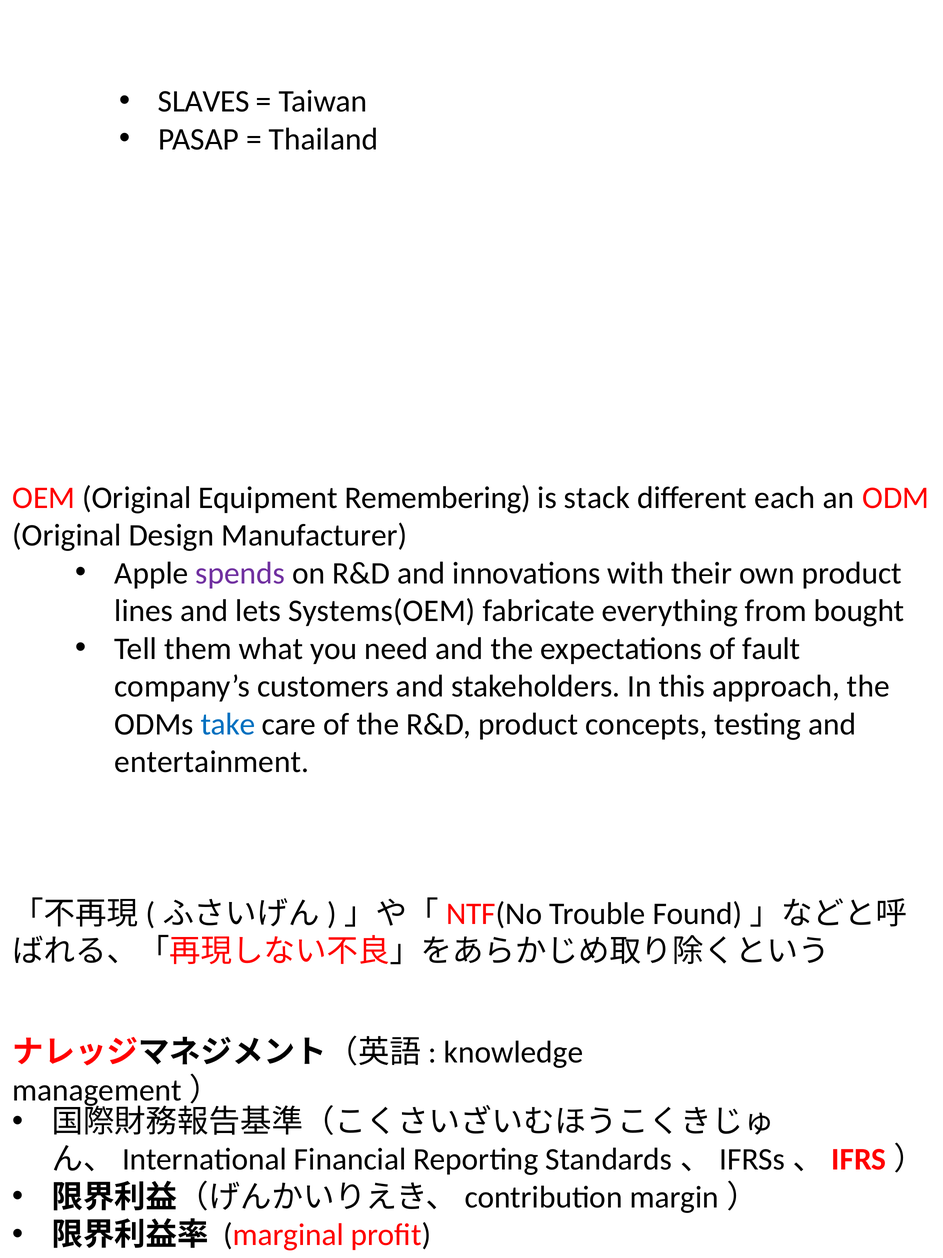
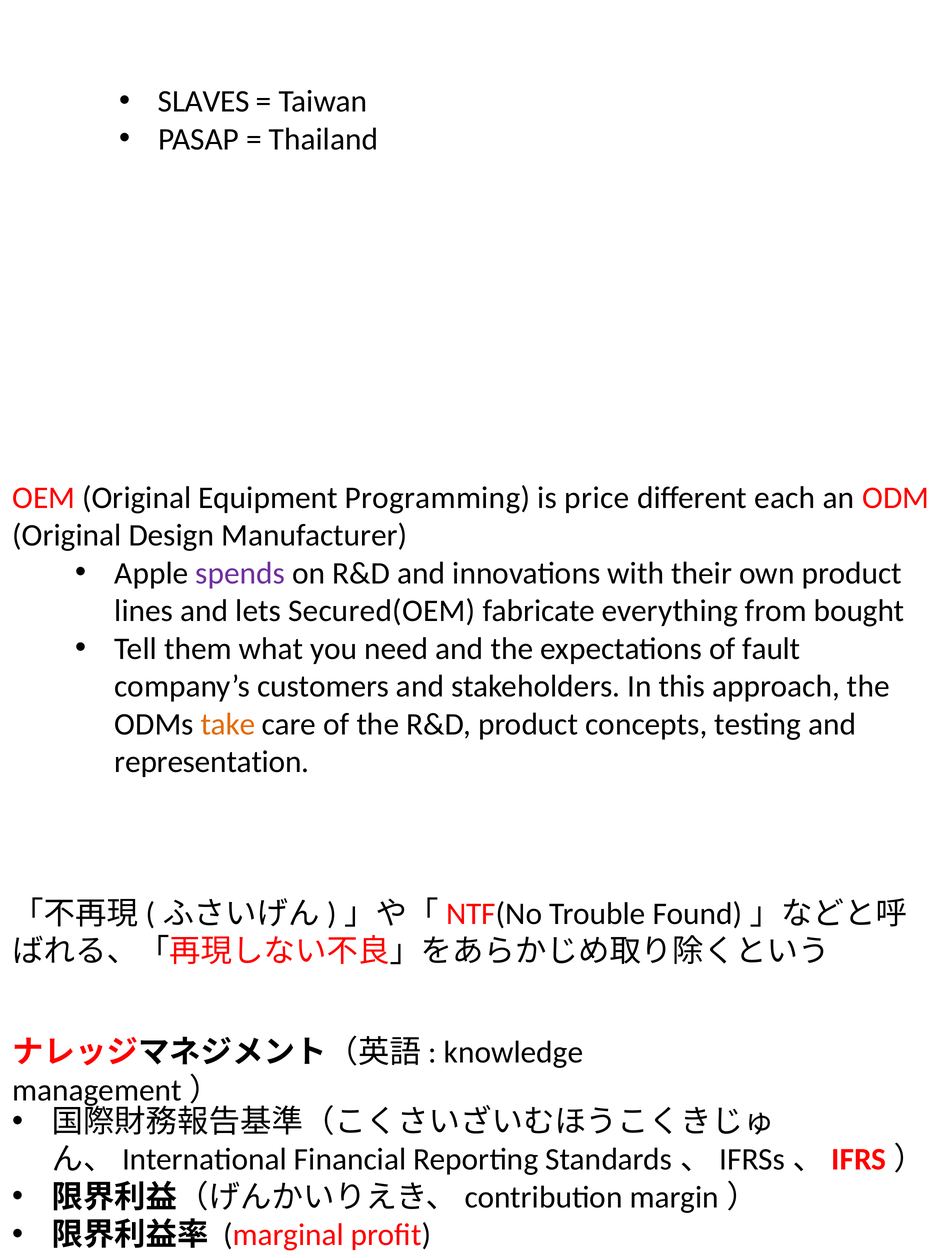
Remembering: Remembering -> Programming
stack: stack -> price
Systems(OEM: Systems(OEM -> Secured(OEM
take colour: blue -> orange
entertainment: entertainment -> representation
